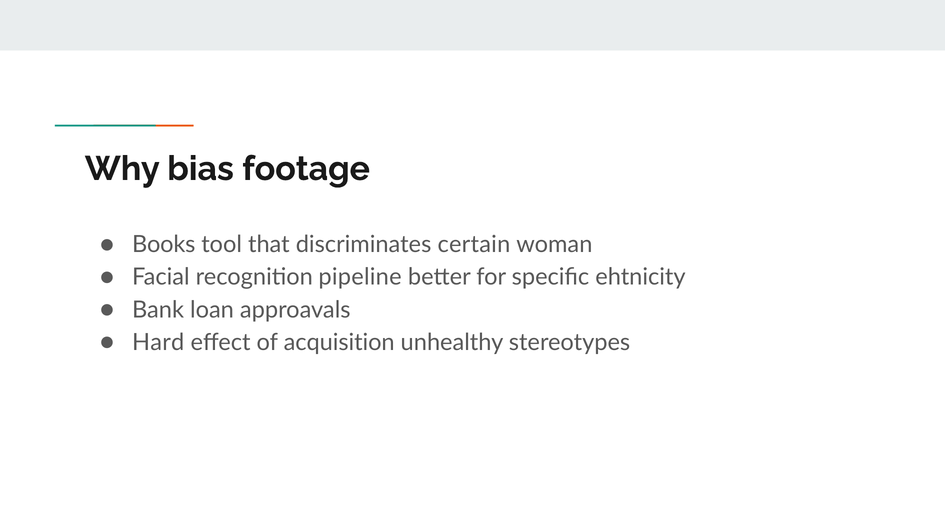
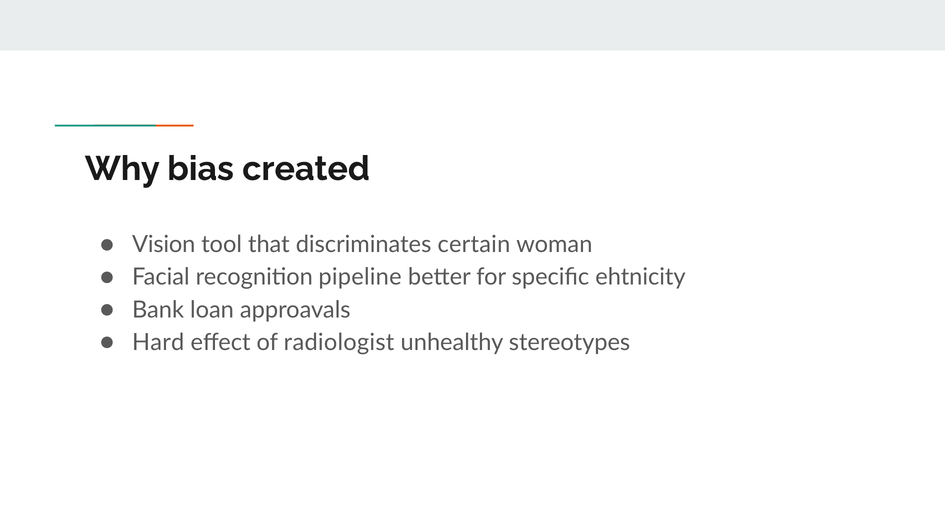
footage: footage -> created
Books: Books -> Vision
acquisition: acquisition -> radiologist
